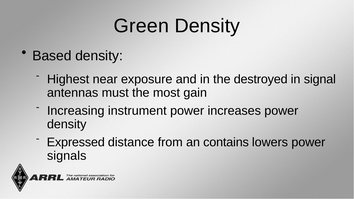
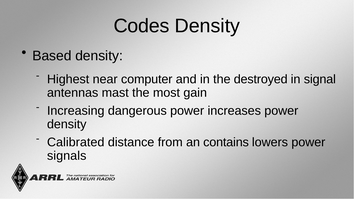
Green: Green -> Codes
exposure: exposure -> computer
must: must -> mast
instrument: instrument -> dangerous
Expressed: Expressed -> Calibrated
